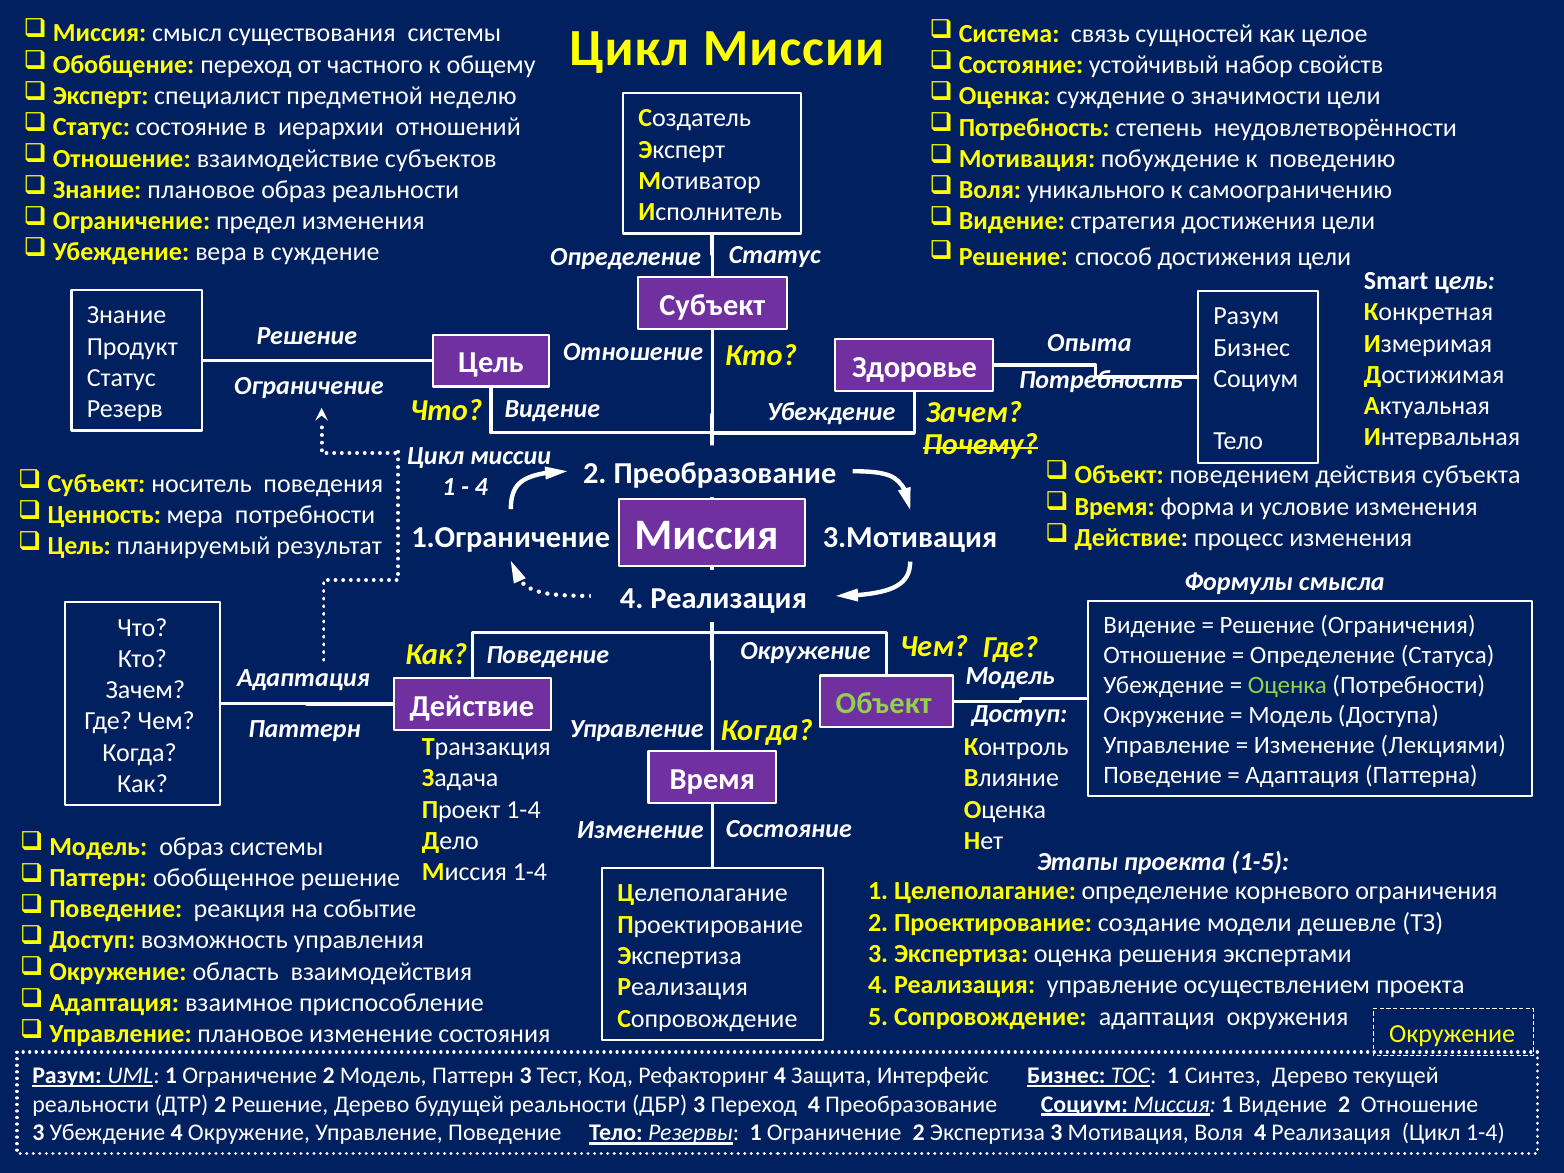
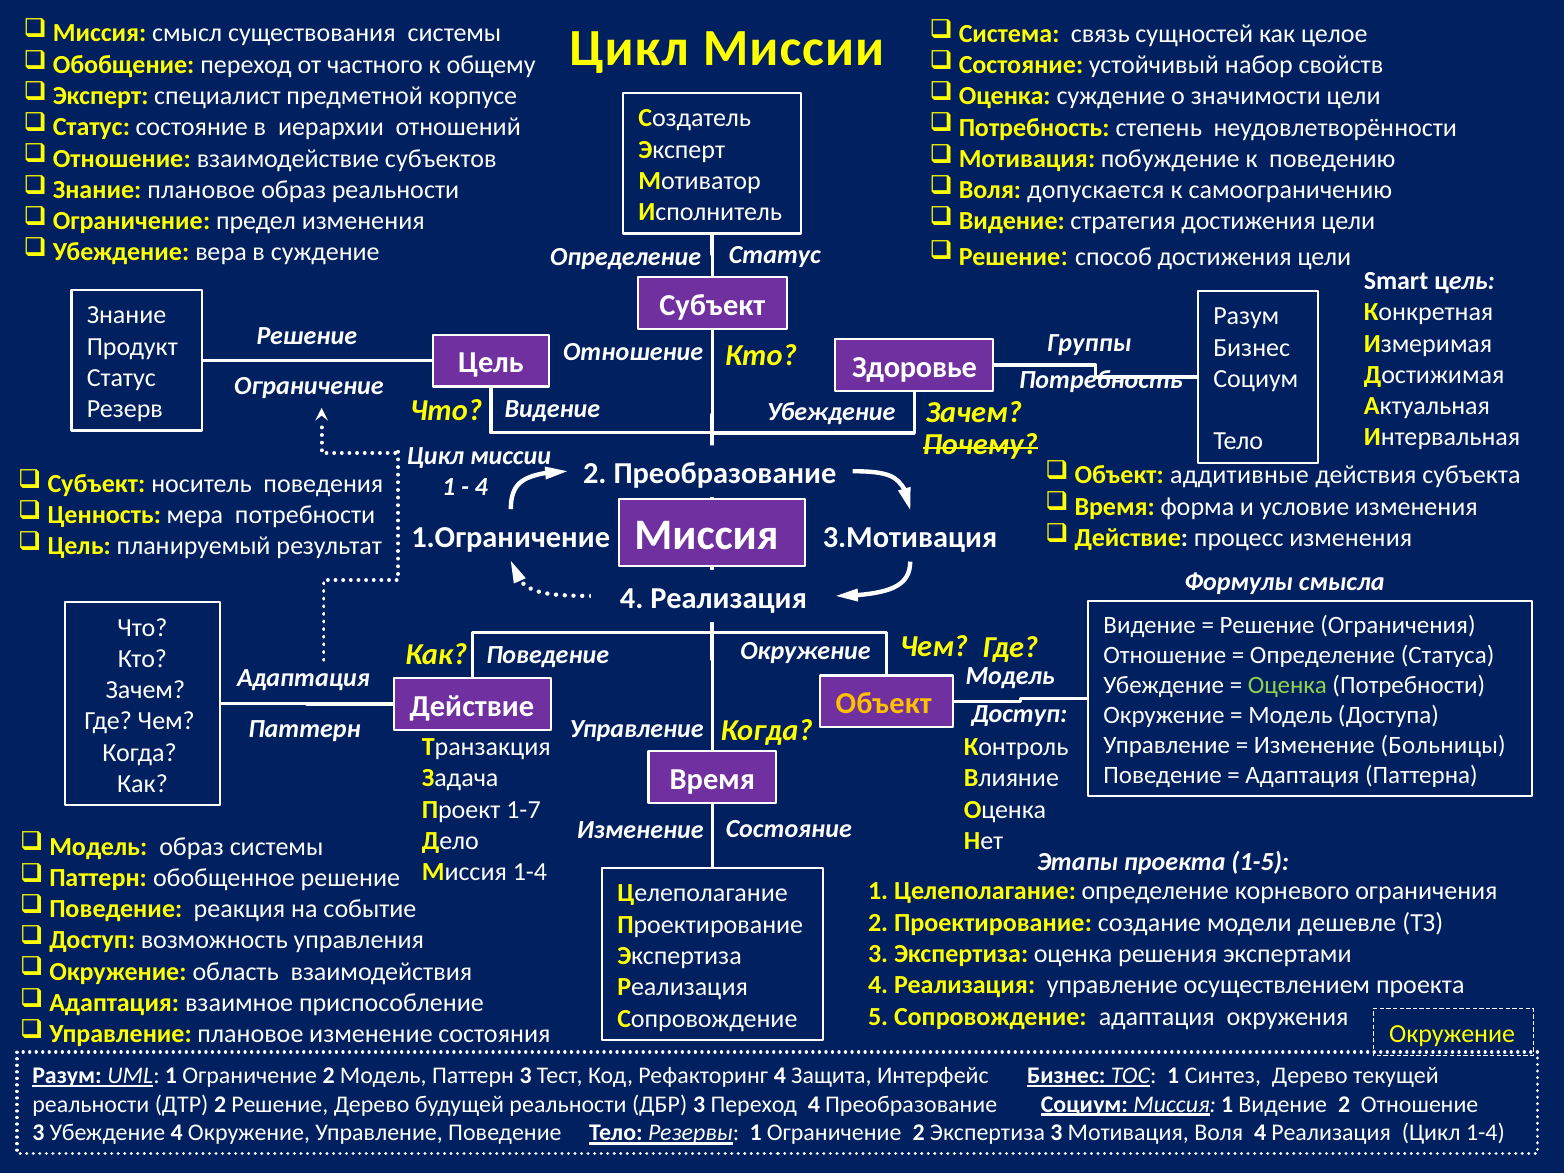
неделю: неделю -> корпусе
уникального: уникального -> допускается
Опыта: Опыта -> Группы
поведением: поведением -> аддитивные
Объект colour: light green -> yellow
Лекциями: Лекциями -> Больницы
Проект 1-4: 1-4 -> 1-7
